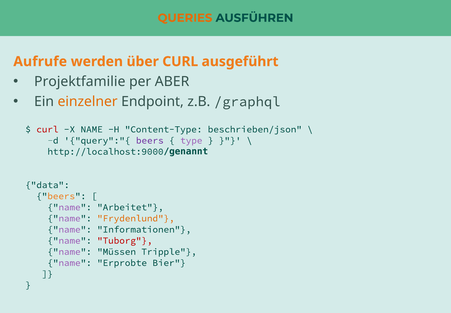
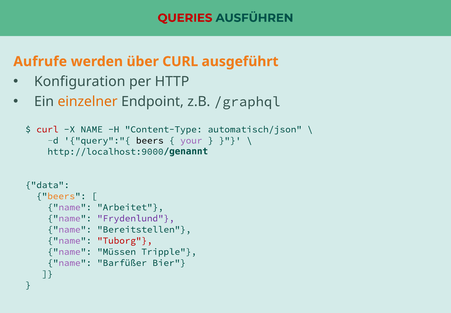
QUERIES colour: orange -> red
Projektfamilie: Projektfamilie -> Konfiguration
ABER: ABER -> HTTP
beschrieben/json: beschrieben/json -> automatisch/json
beers at (150, 140) colour: purple -> black
type: type -> your
Frydenlund colour: orange -> purple
Informationen: Informationen -> Bereitstellen
Erprobte: Erprobte -> Barfüßer
